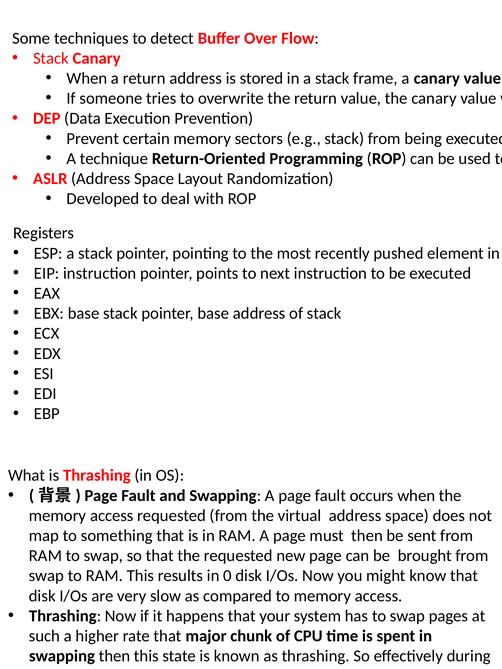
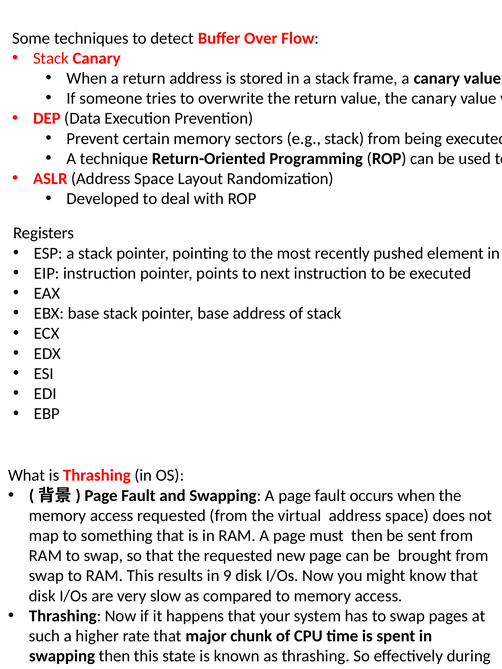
0: 0 -> 9
